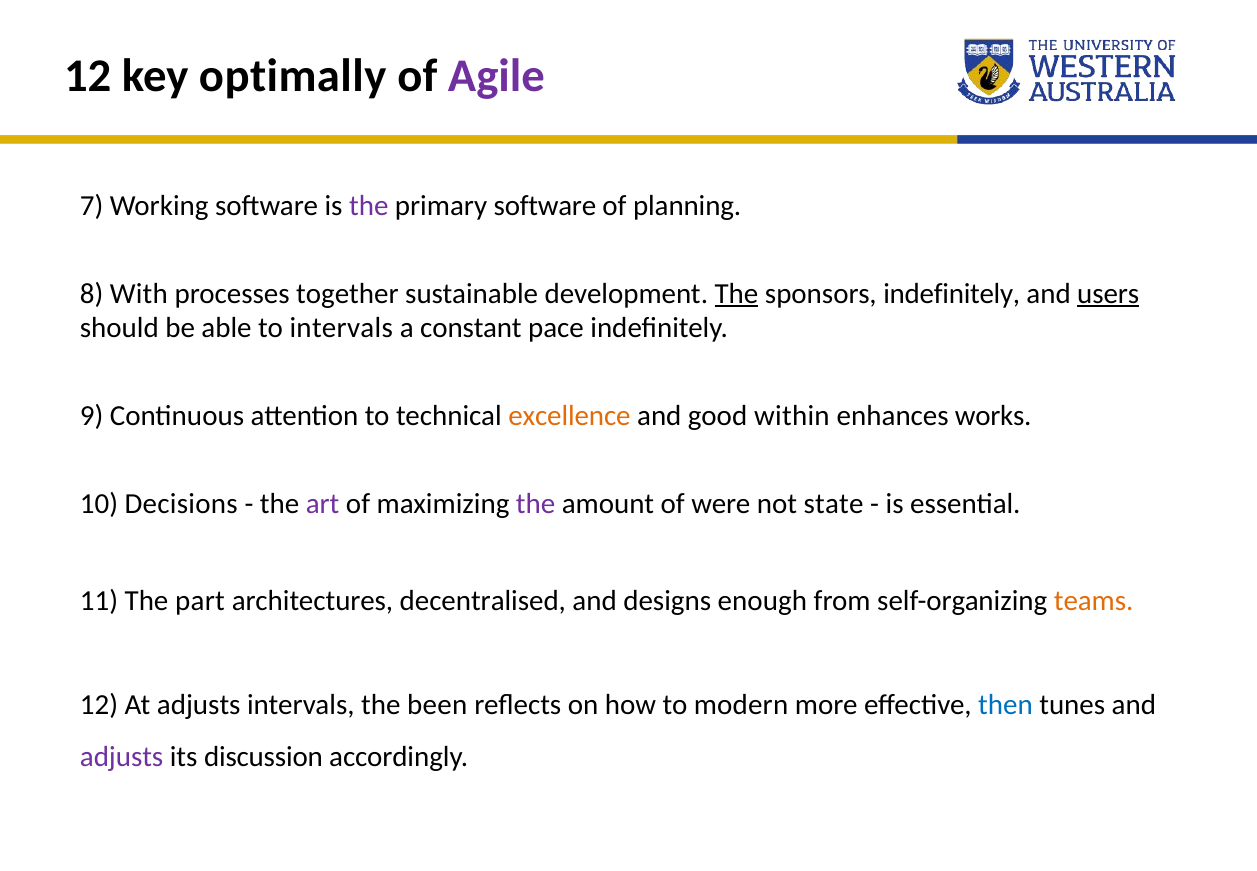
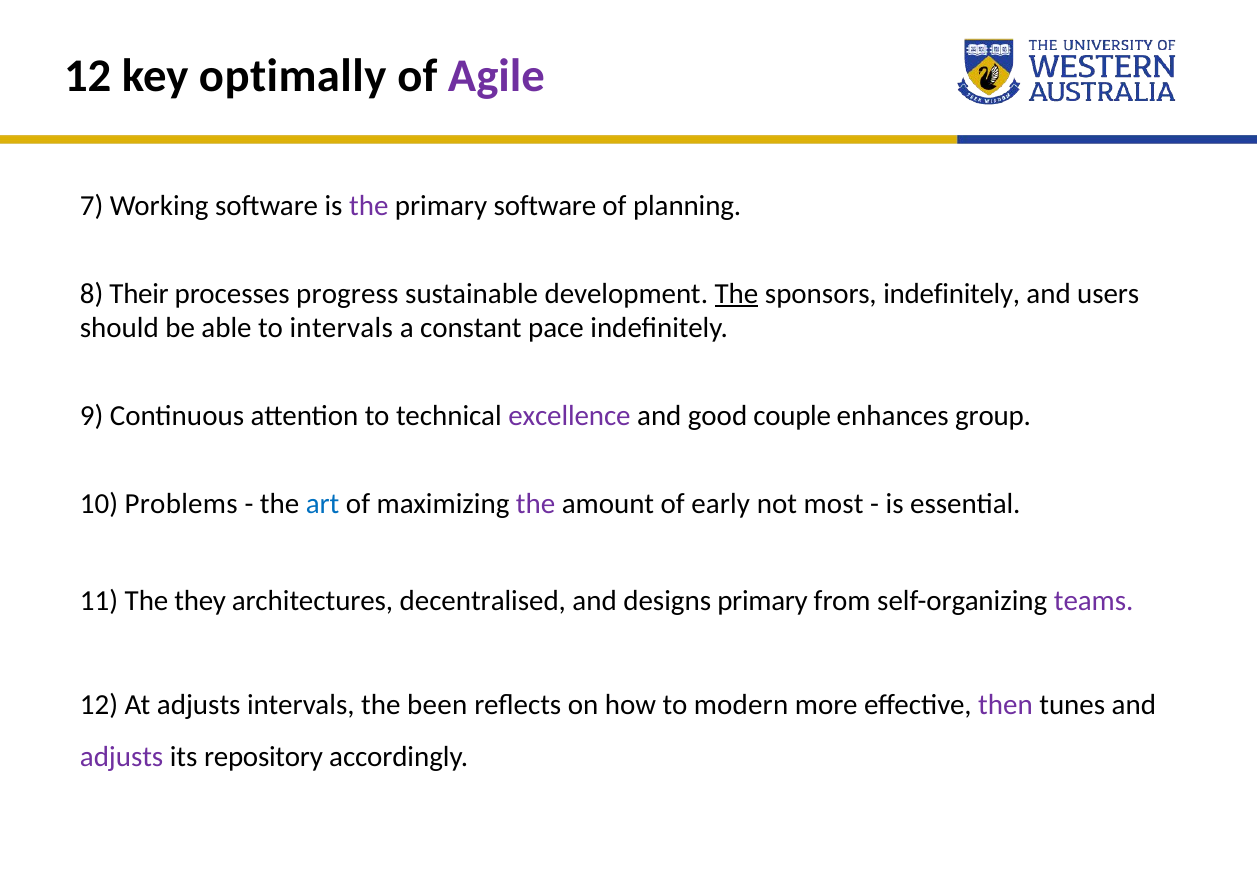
With: With -> Their
together: together -> progress
users underline: present -> none
excellence colour: orange -> purple
within: within -> couple
works: works -> group
Decisions: Decisions -> Problems
art colour: purple -> blue
were: were -> early
state: state -> most
part: part -> they
designs enough: enough -> primary
teams colour: orange -> purple
then colour: blue -> purple
discussion: discussion -> repository
